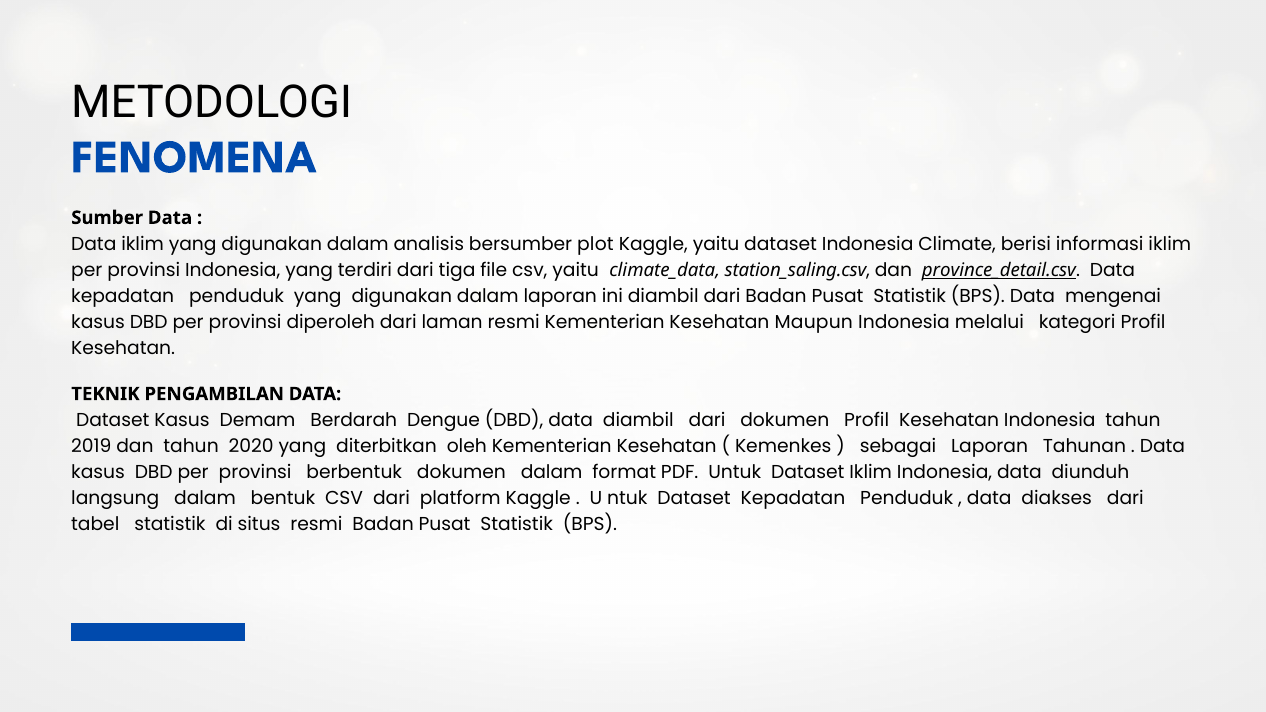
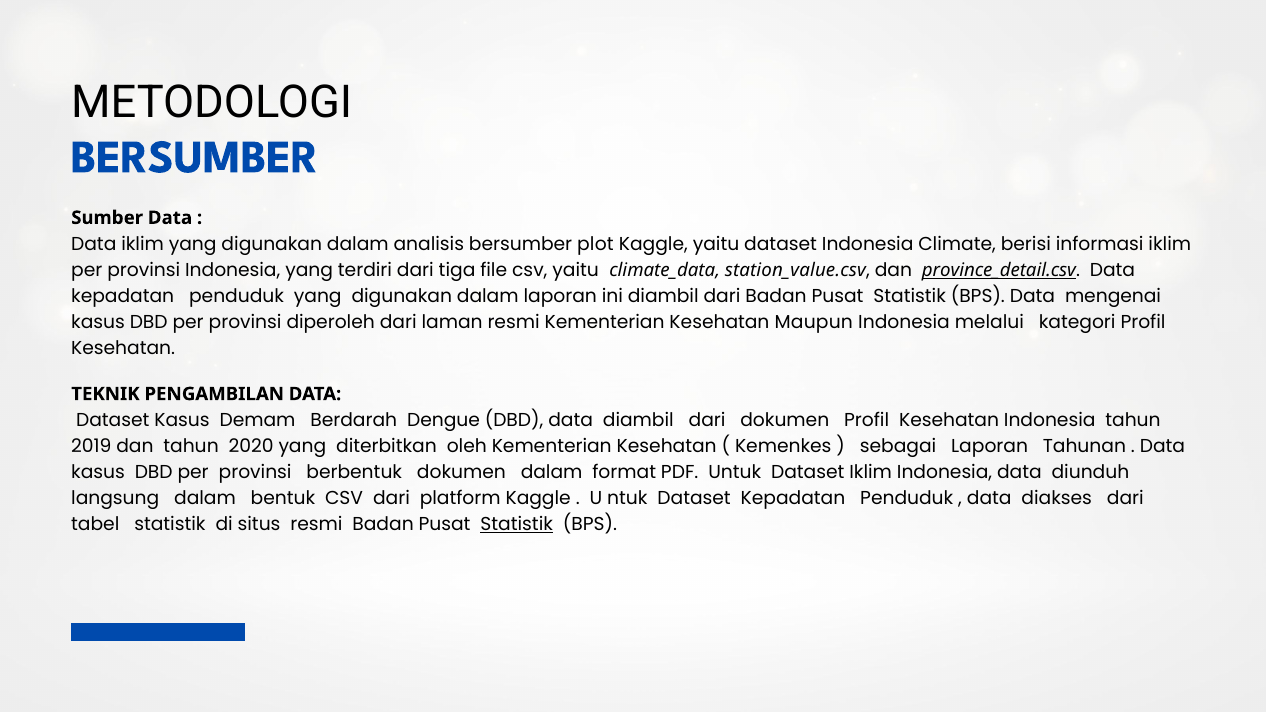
FENOMENA at (194, 157): FENOMENA -> BERSUMBER
station_saling.csv: station_saling.csv -> station_value.csv
Statistik at (517, 525) underline: none -> present
